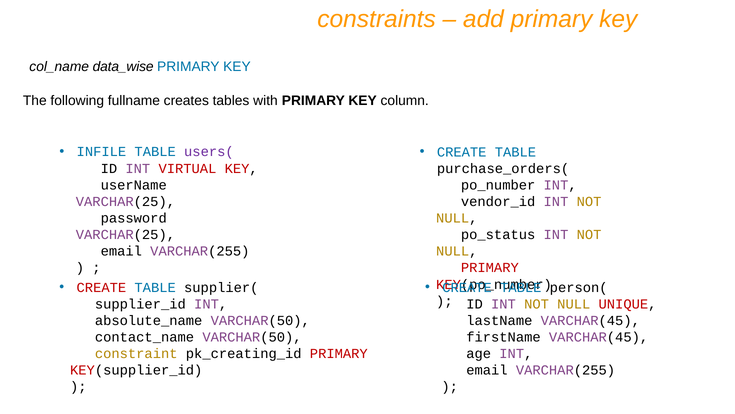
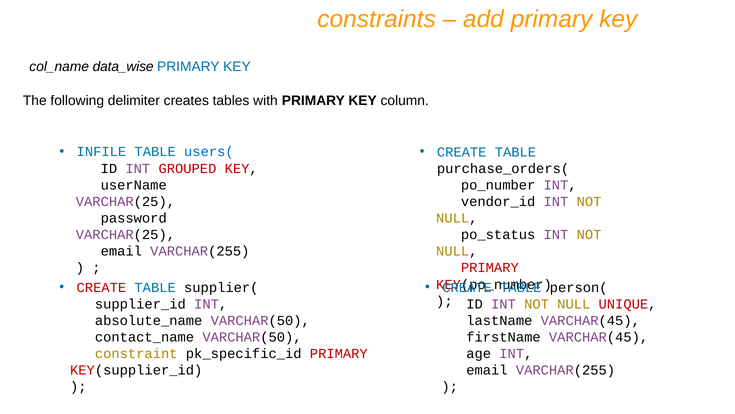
fullname: fullname -> delimiter
users( colour: purple -> blue
VIRTUAL: VIRTUAL -> GROUPED
pk_creating_id: pk_creating_id -> pk_specific_id
